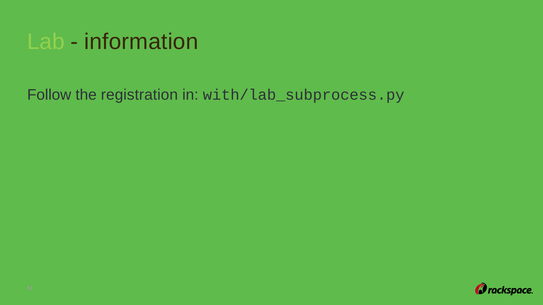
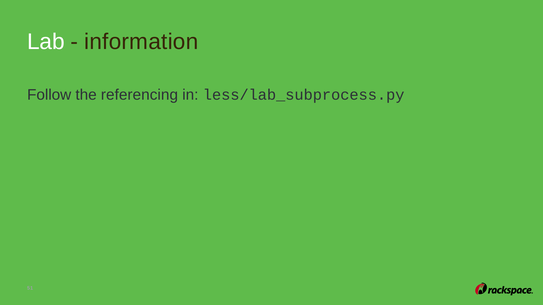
Lab colour: light green -> white
registration: registration -> referencing
with/lab_subprocess.py: with/lab_subprocess.py -> less/lab_subprocess.py
